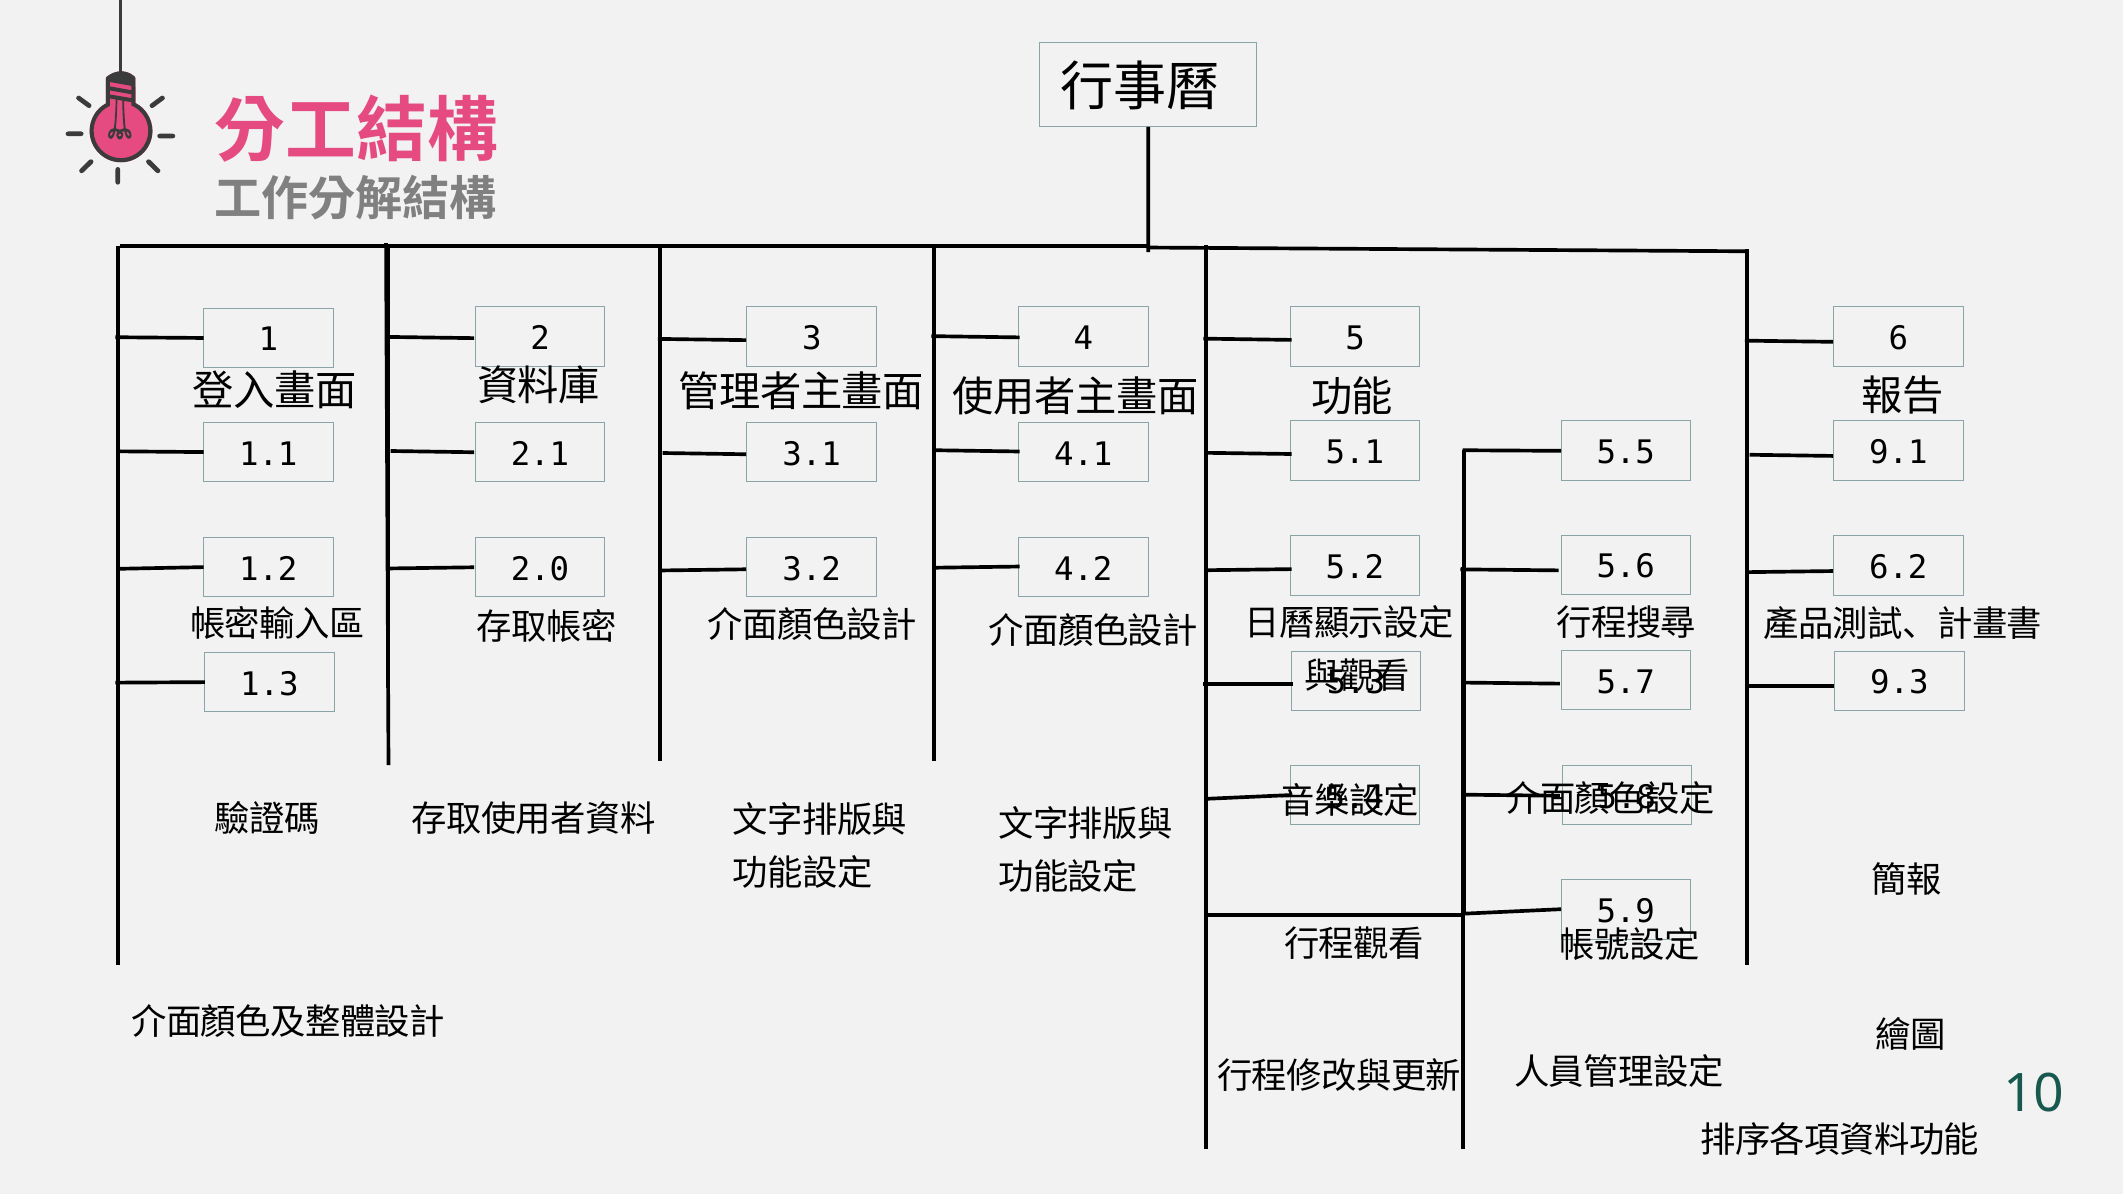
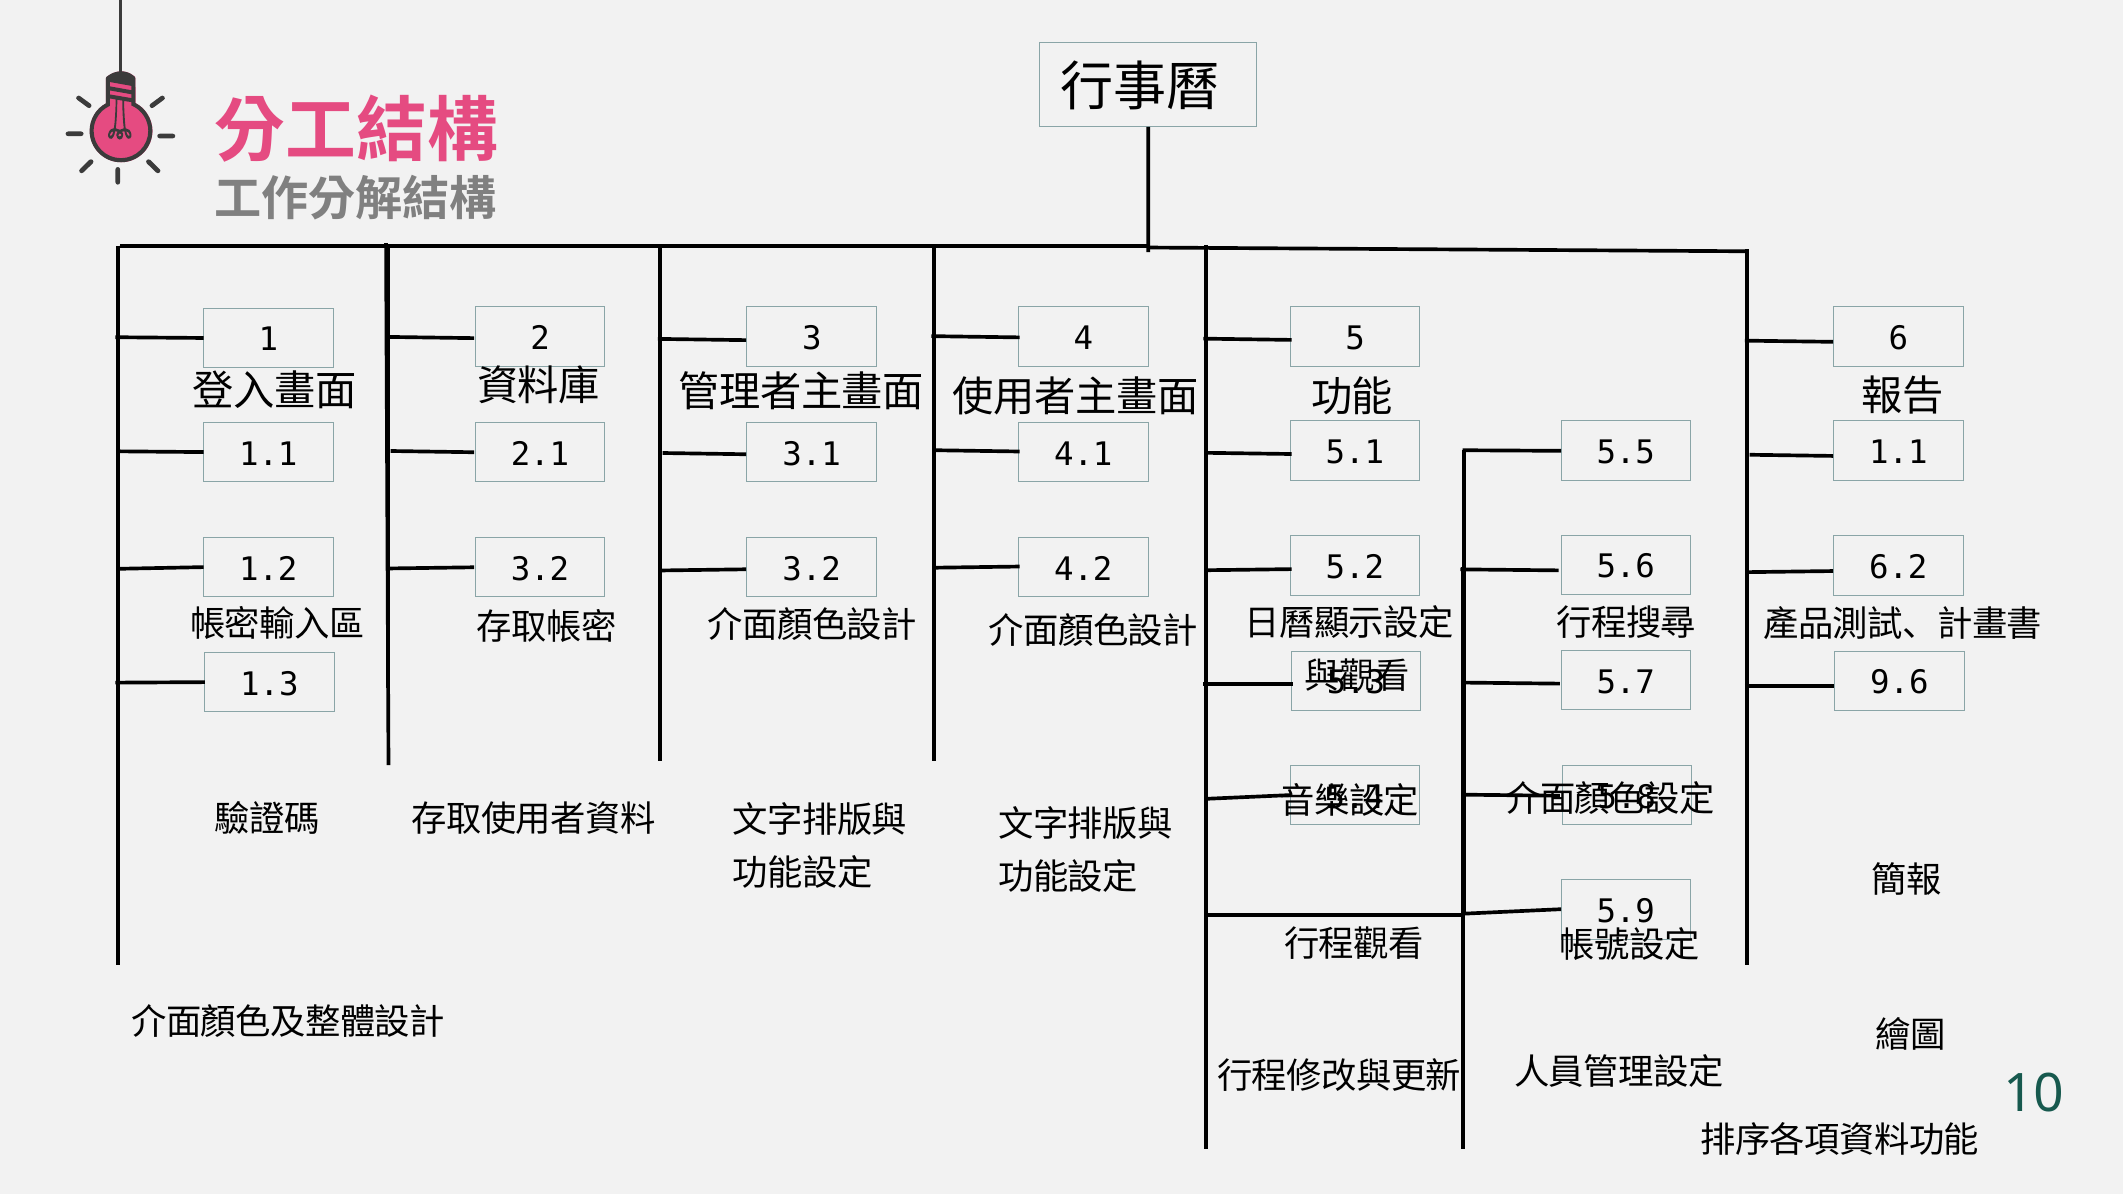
9.1 at (1898, 453): 9.1 -> 1.1
2.0 at (540, 569): 2.0 -> 3.2
9.3: 9.3 -> 9.6
